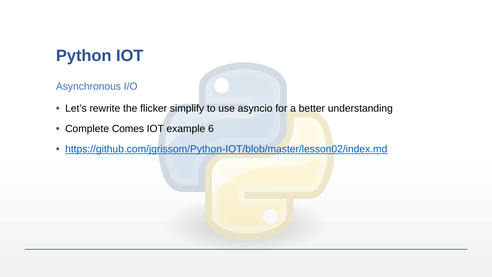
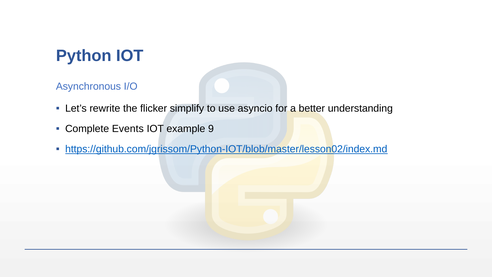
Comes: Comes -> Events
6: 6 -> 9
